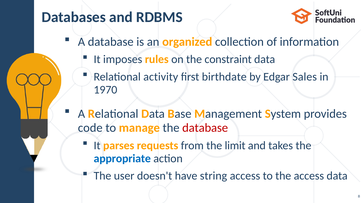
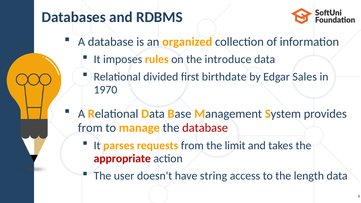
constraint: constraint -> introduce
activity: activity -> divided
code at (90, 128): code -> from
appropriate colour: blue -> red
the access: access -> length
